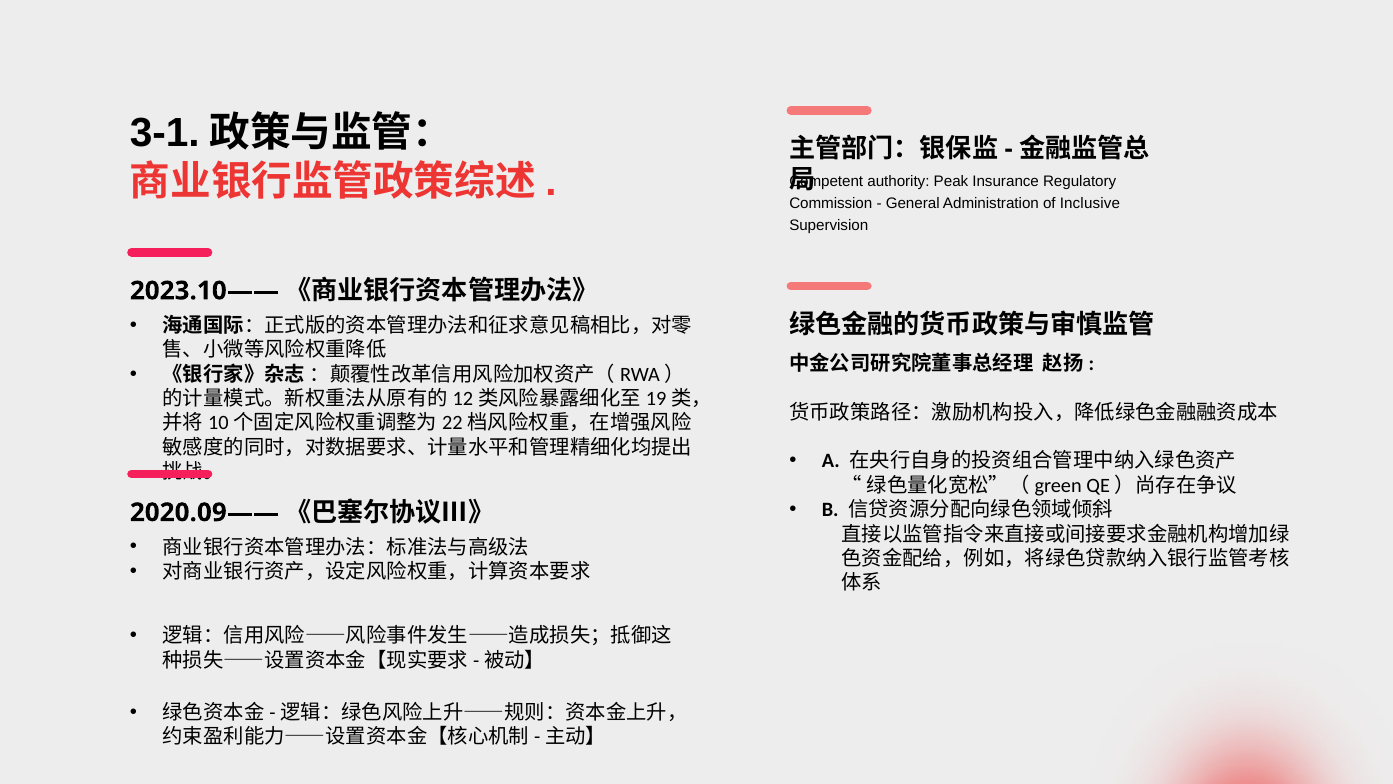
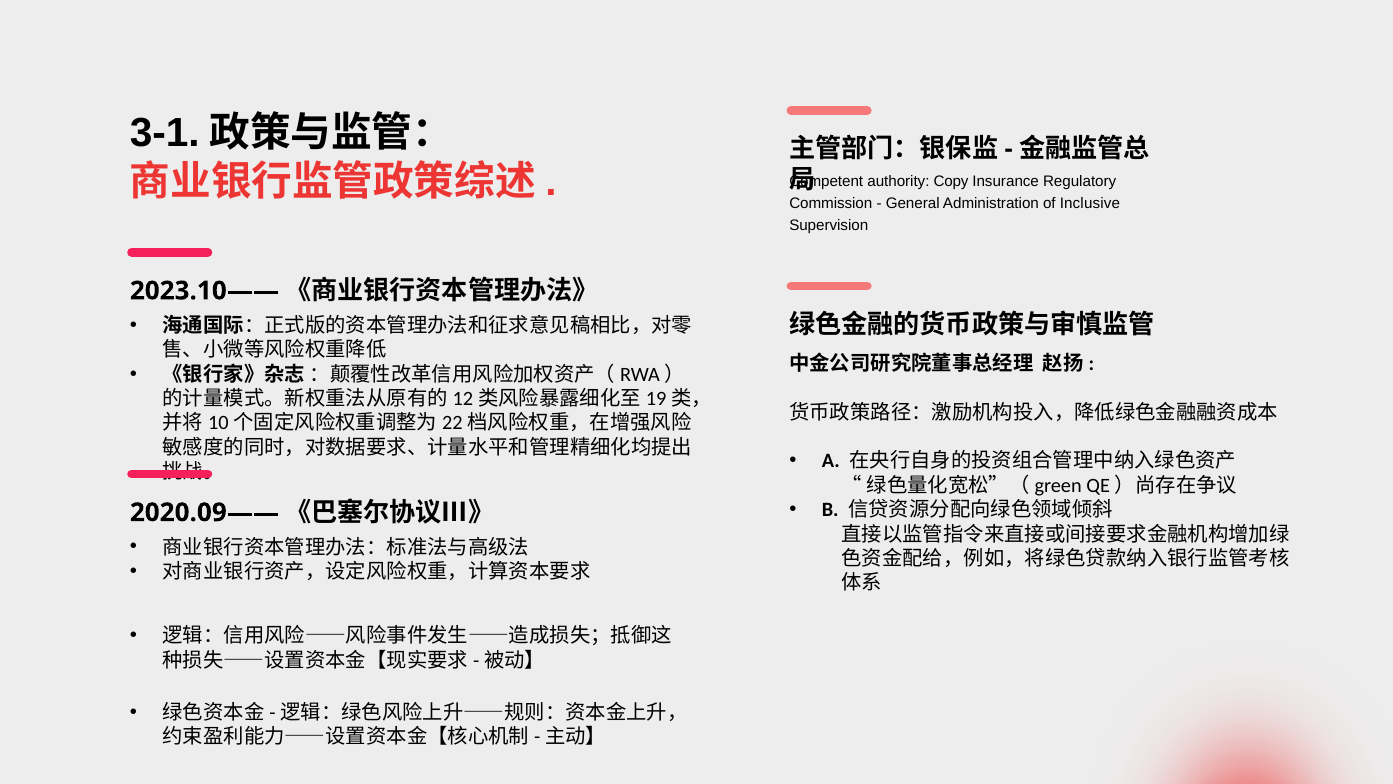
Peak: Peak -> Copy
